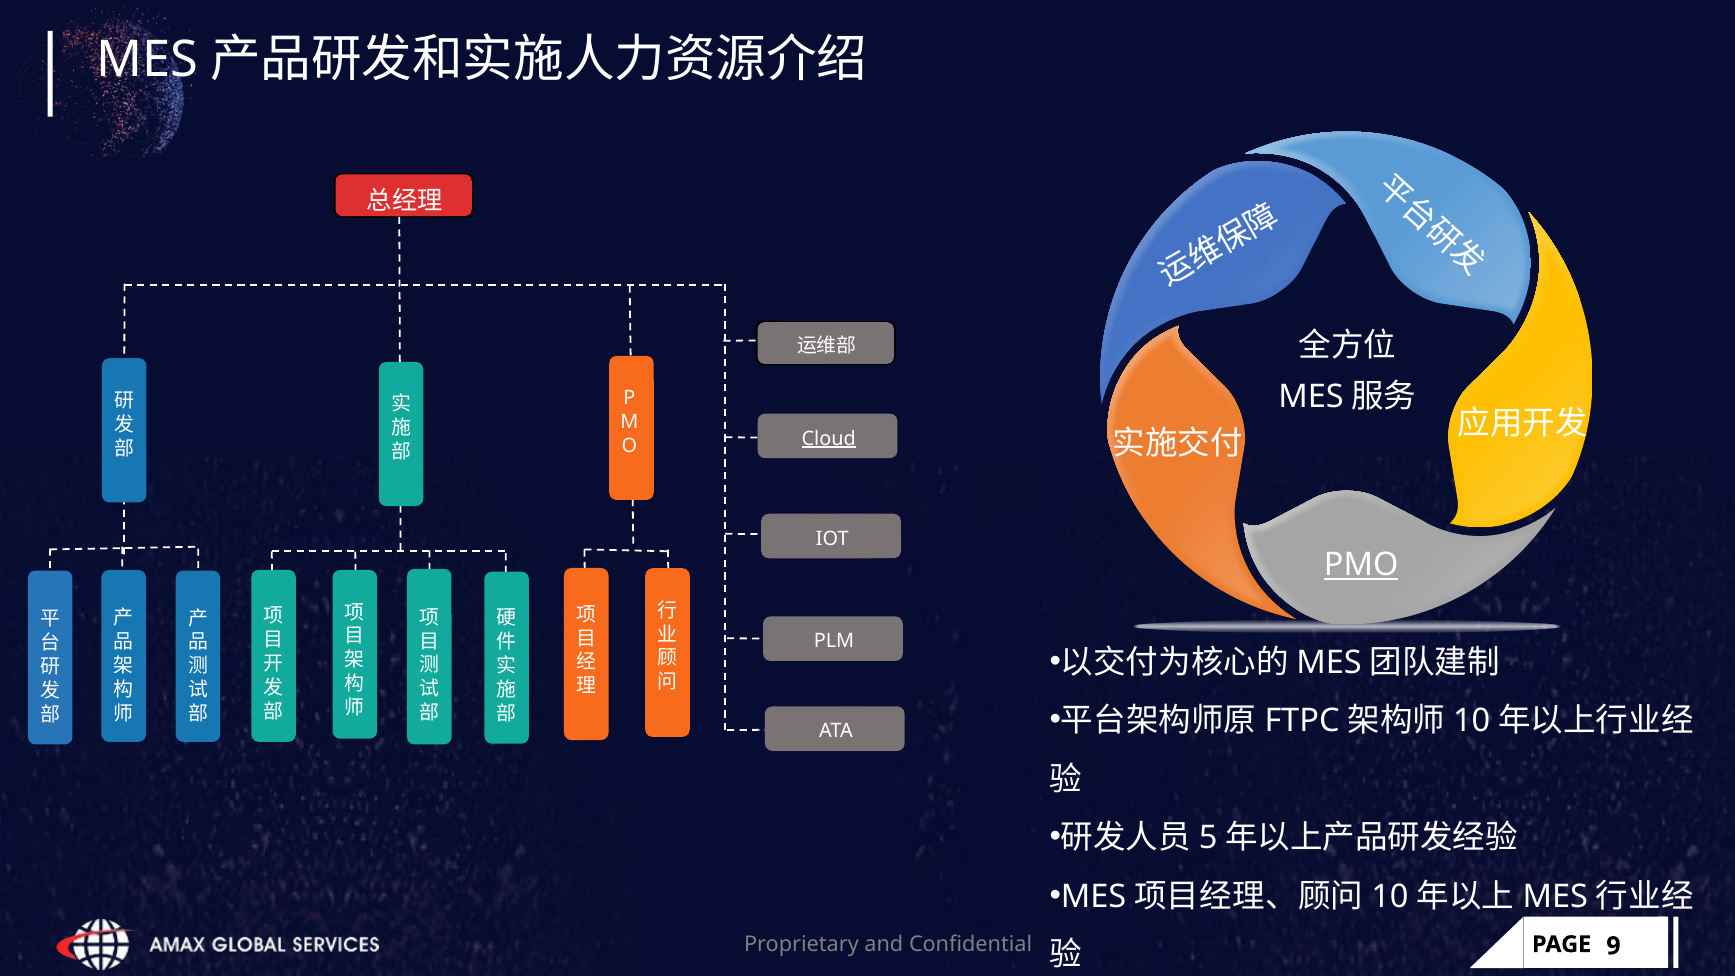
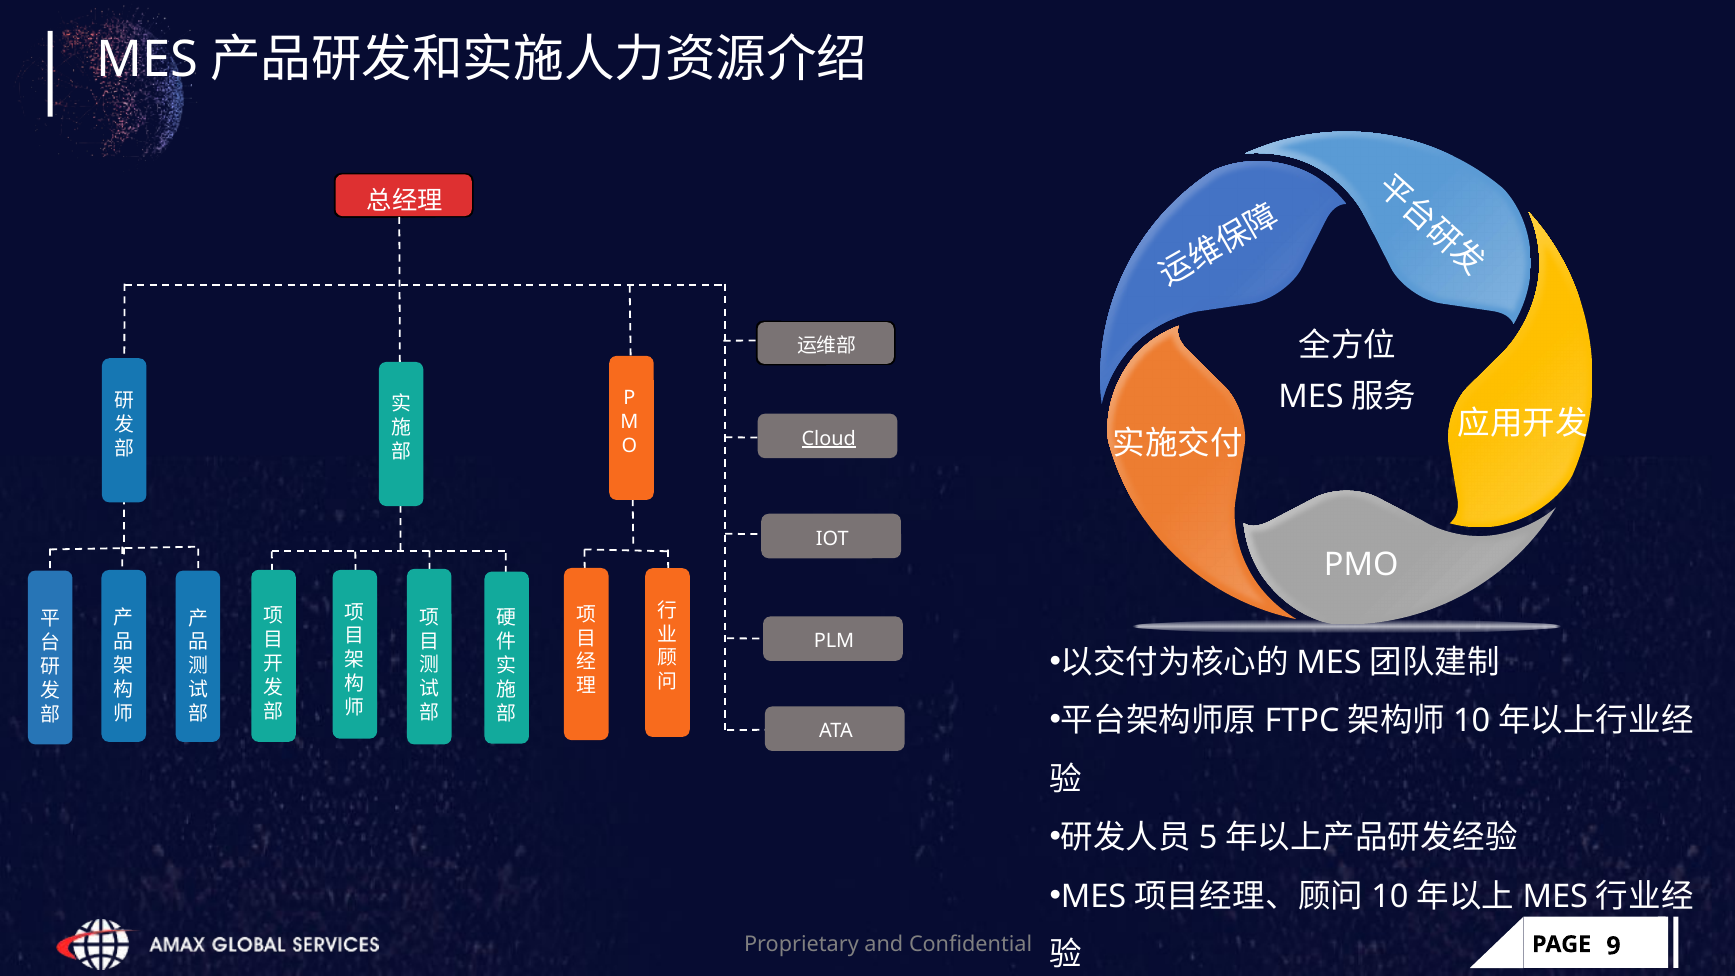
PMO underline: present -> none
